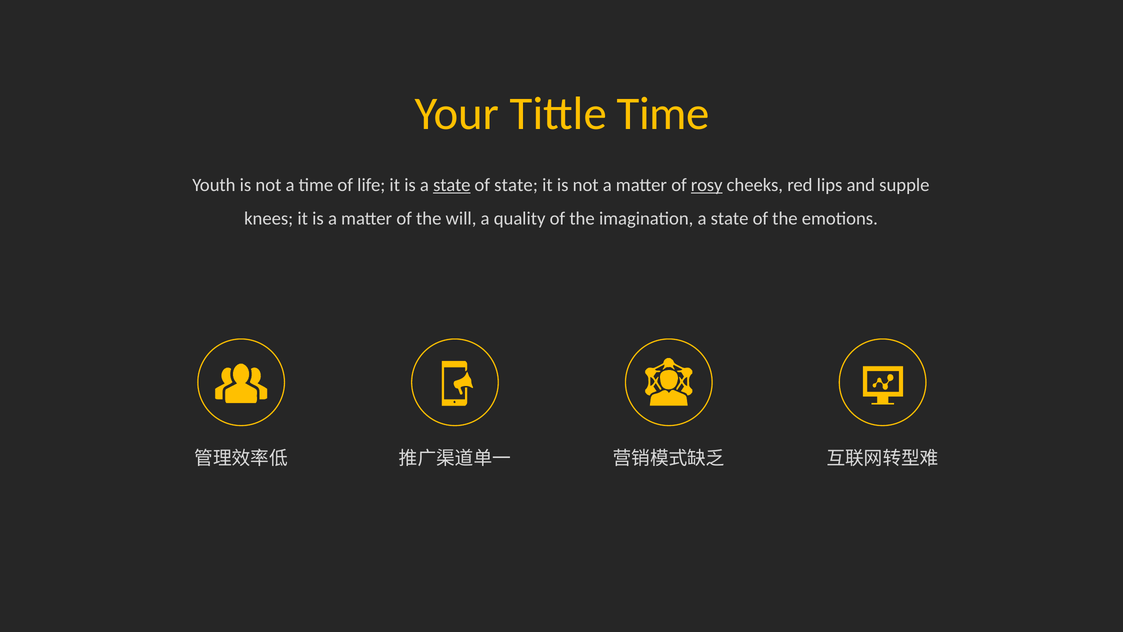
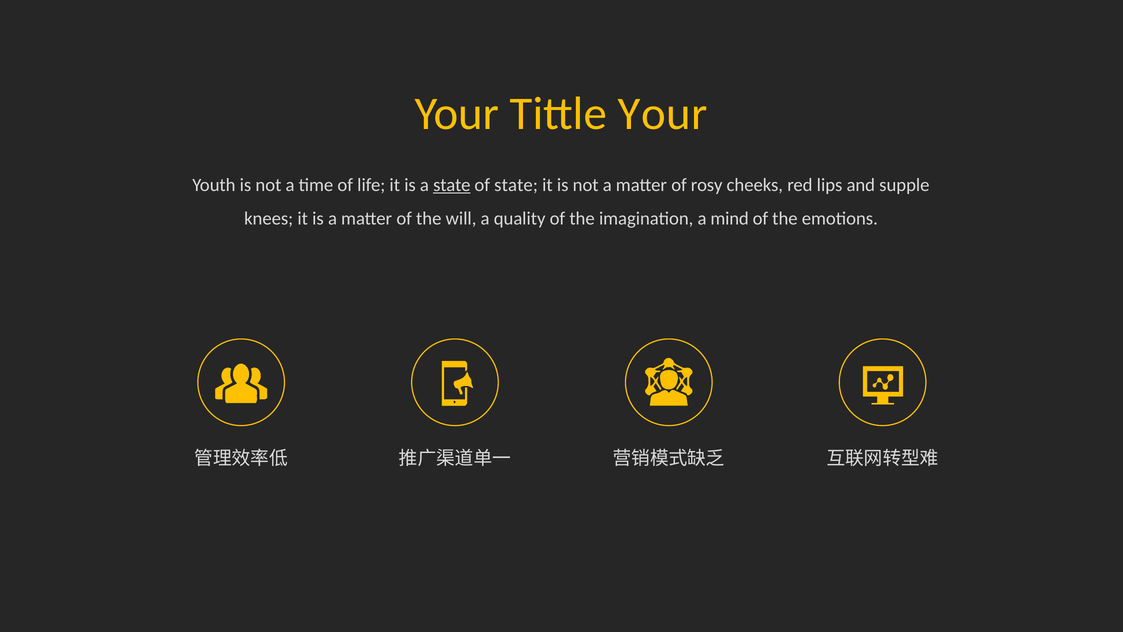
Tittle Time: Time -> Your
rosy underline: present -> none
imagination a state: state -> mind
